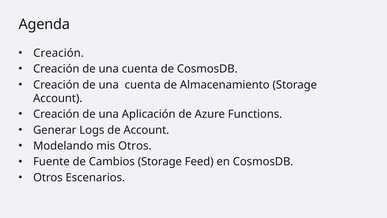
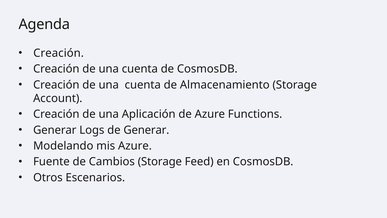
de Account: Account -> Generar
mis Otros: Otros -> Azure
